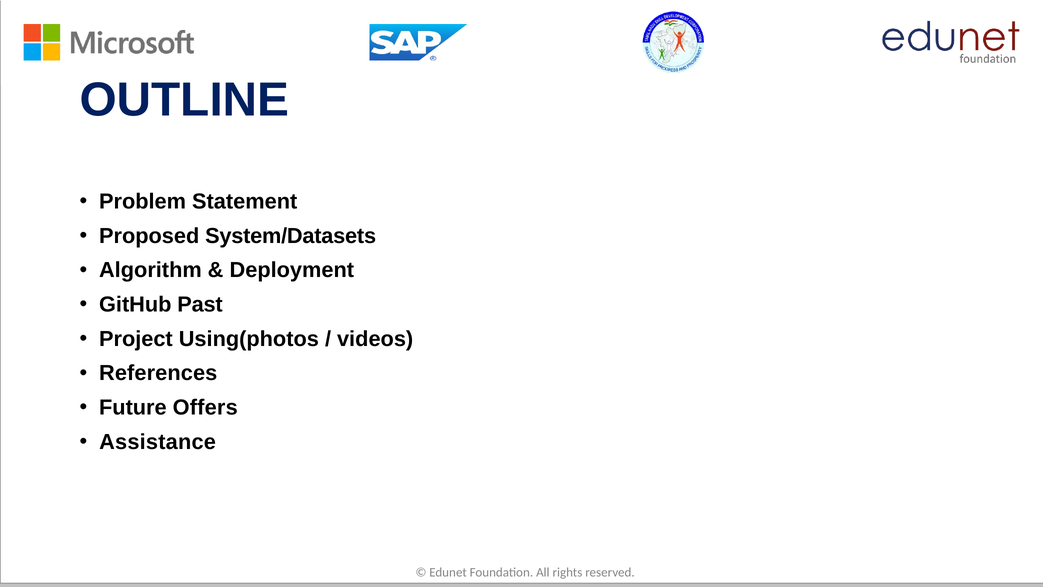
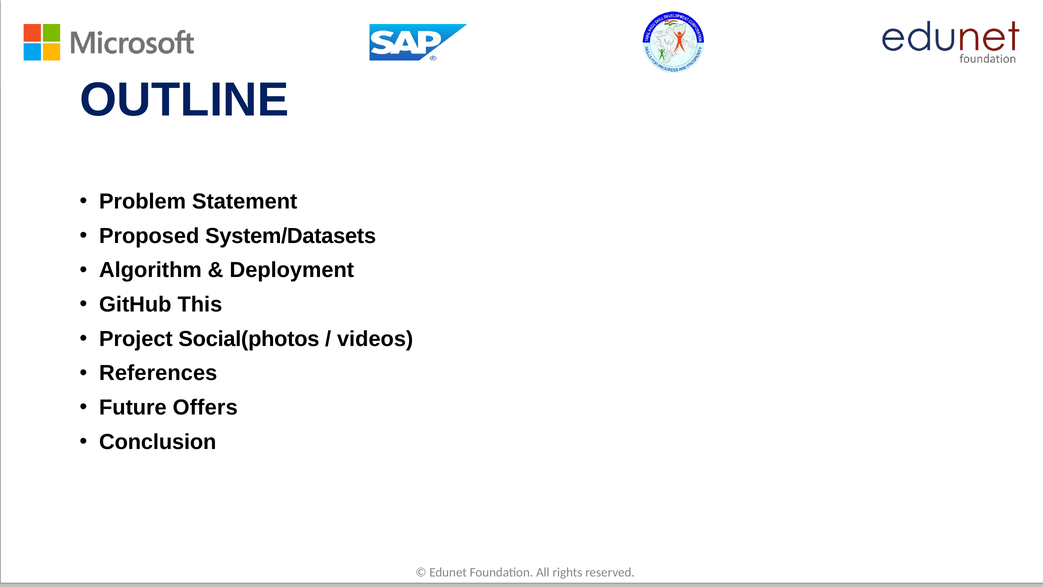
Past: Past -> This
Using(photos: Using(photos -> Social(photos
Assistance: Assistance -> Conclusion
